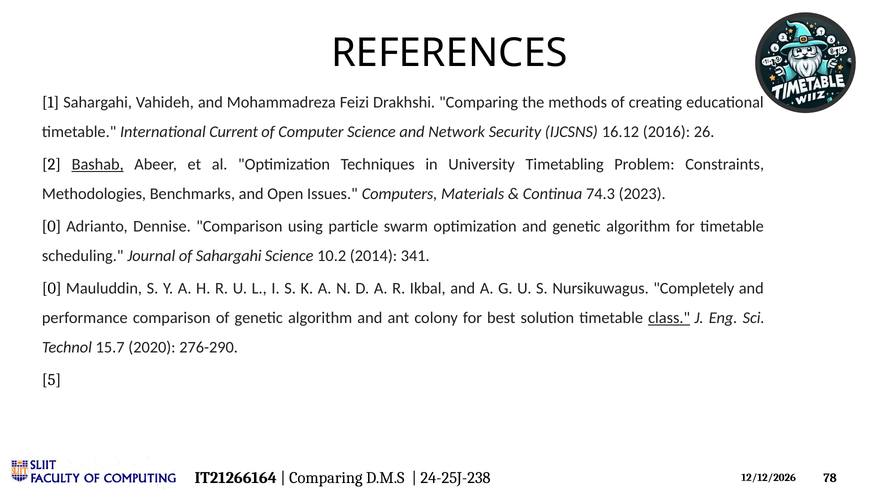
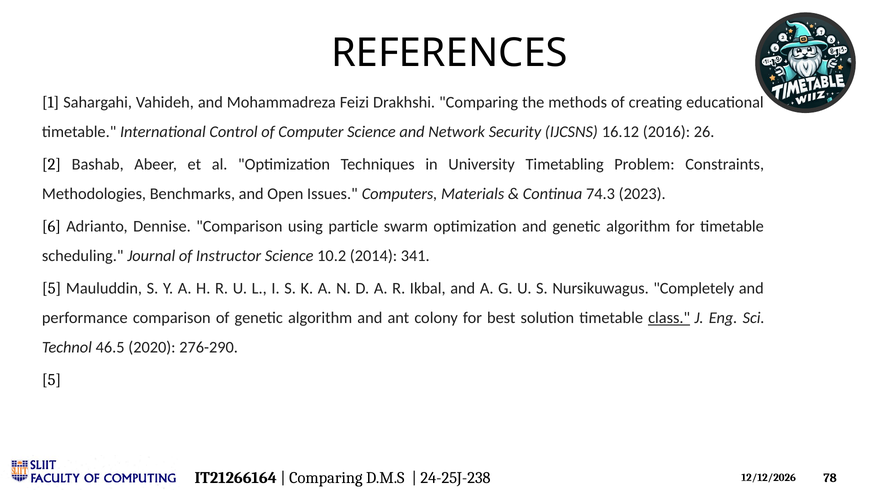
Current: Current -> Control
Bashab underline: present -> none
0 at (52, 226): 0 -> 6
of Sahargahi: Sahargahi -> Instructor
0 at (52, 289): 0 -> 5
15.7: 15.7 -> 46.5
